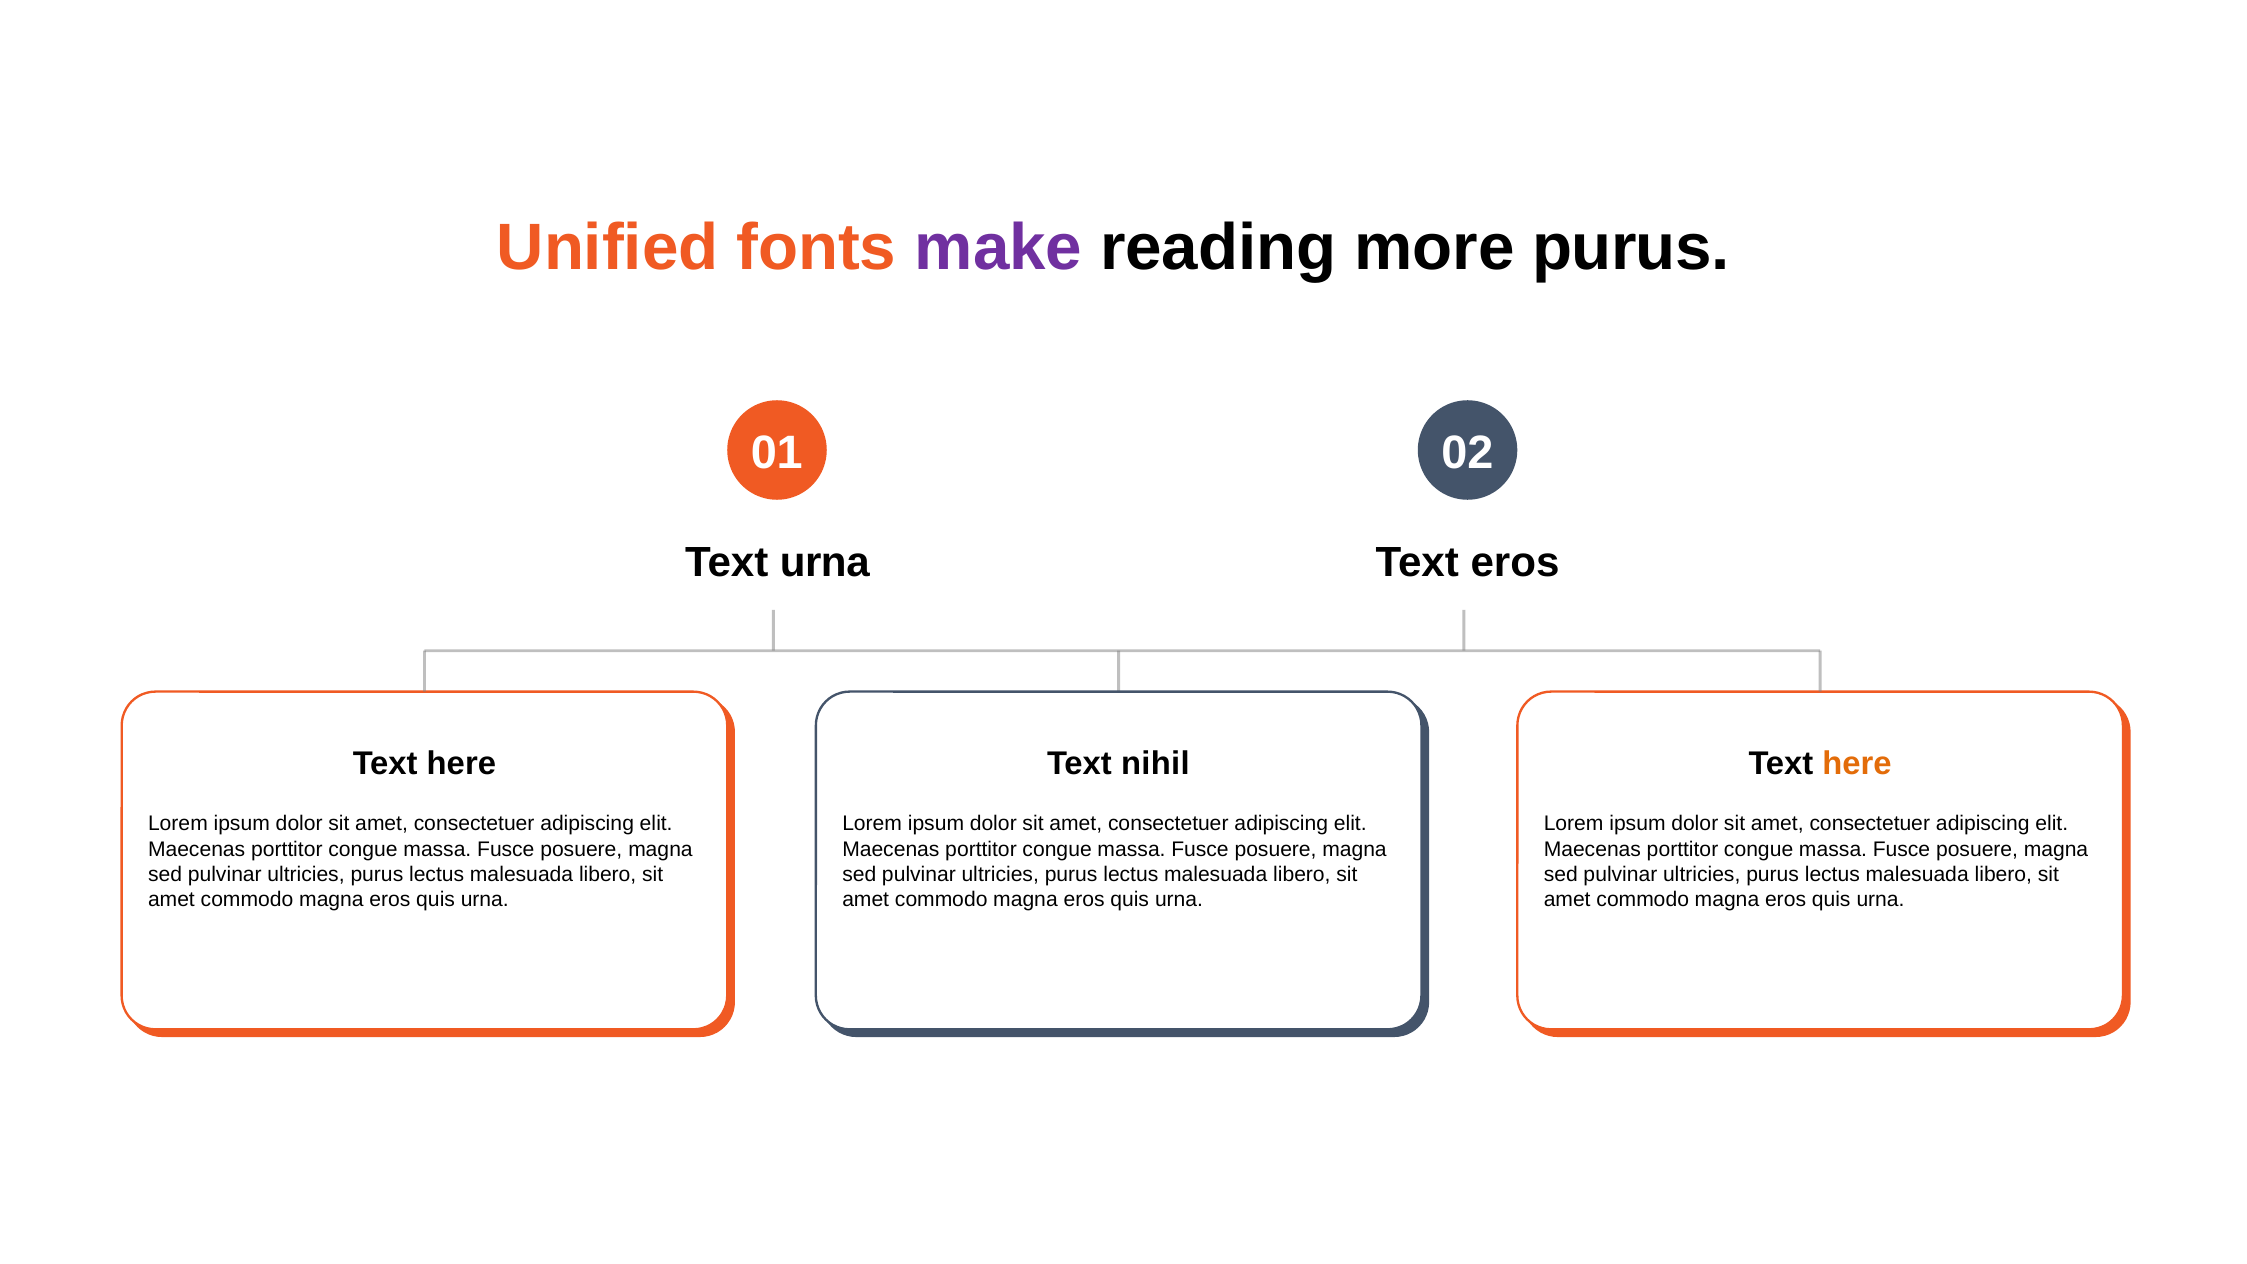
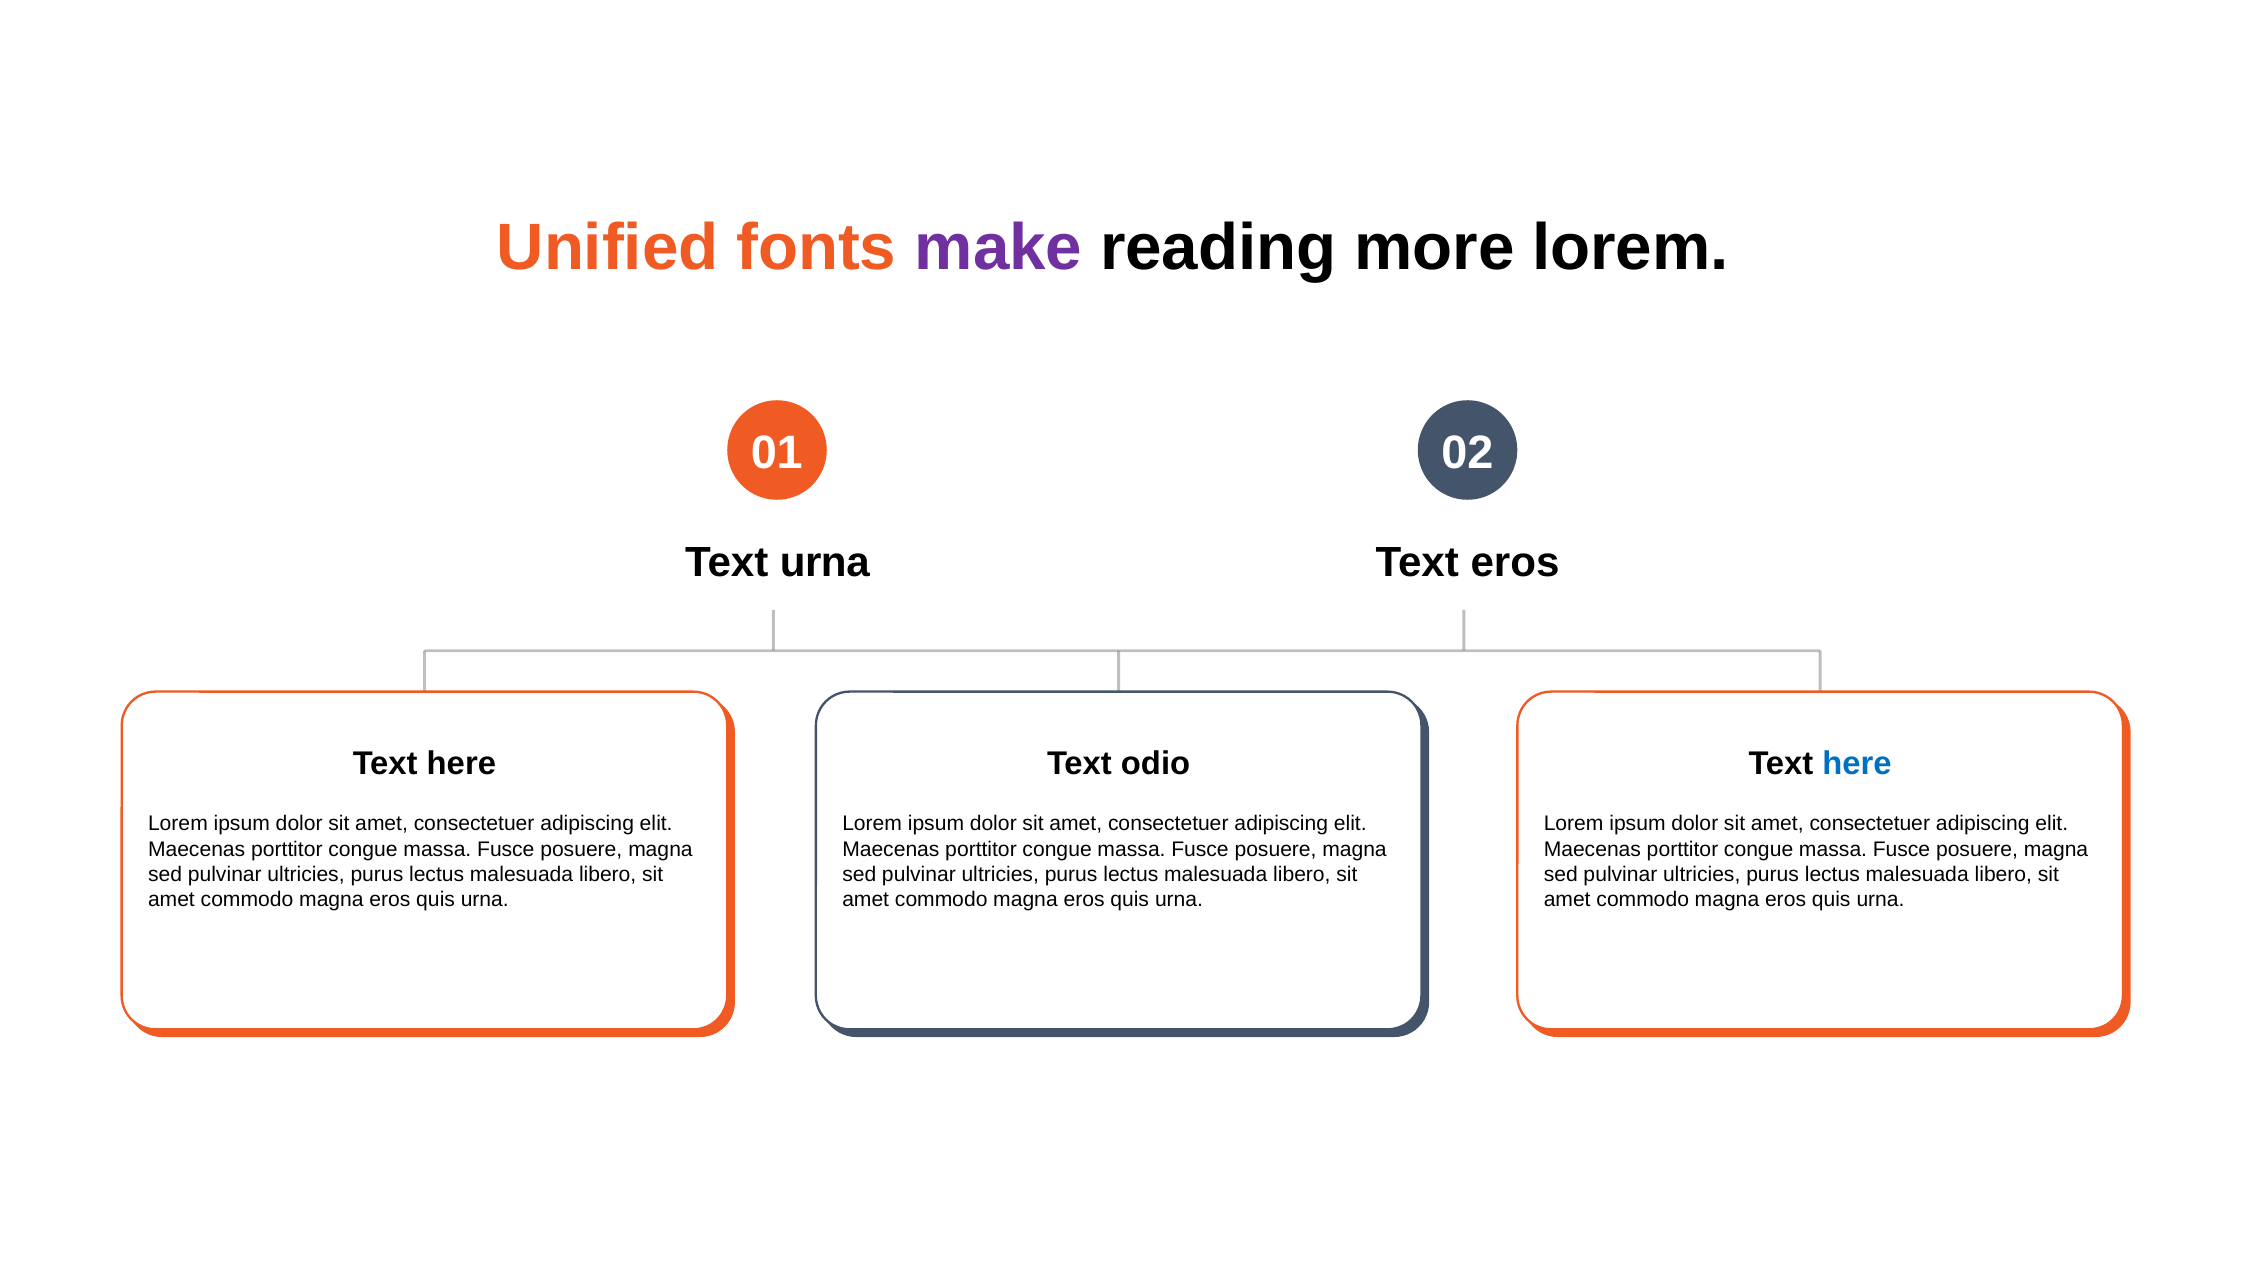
more purus: purus -> lorem
nihil: nihil -> odio
here at (1857, 764) colour: orange -> blue
